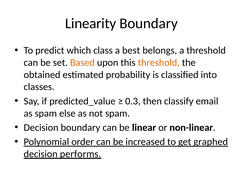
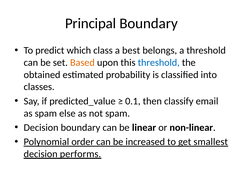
Linearity: Linearity -> Principal
threshold at (159, 63) colour: orange -> blue
0.3: 0.3 -> 0.1
graphed: graphed -> smallest
